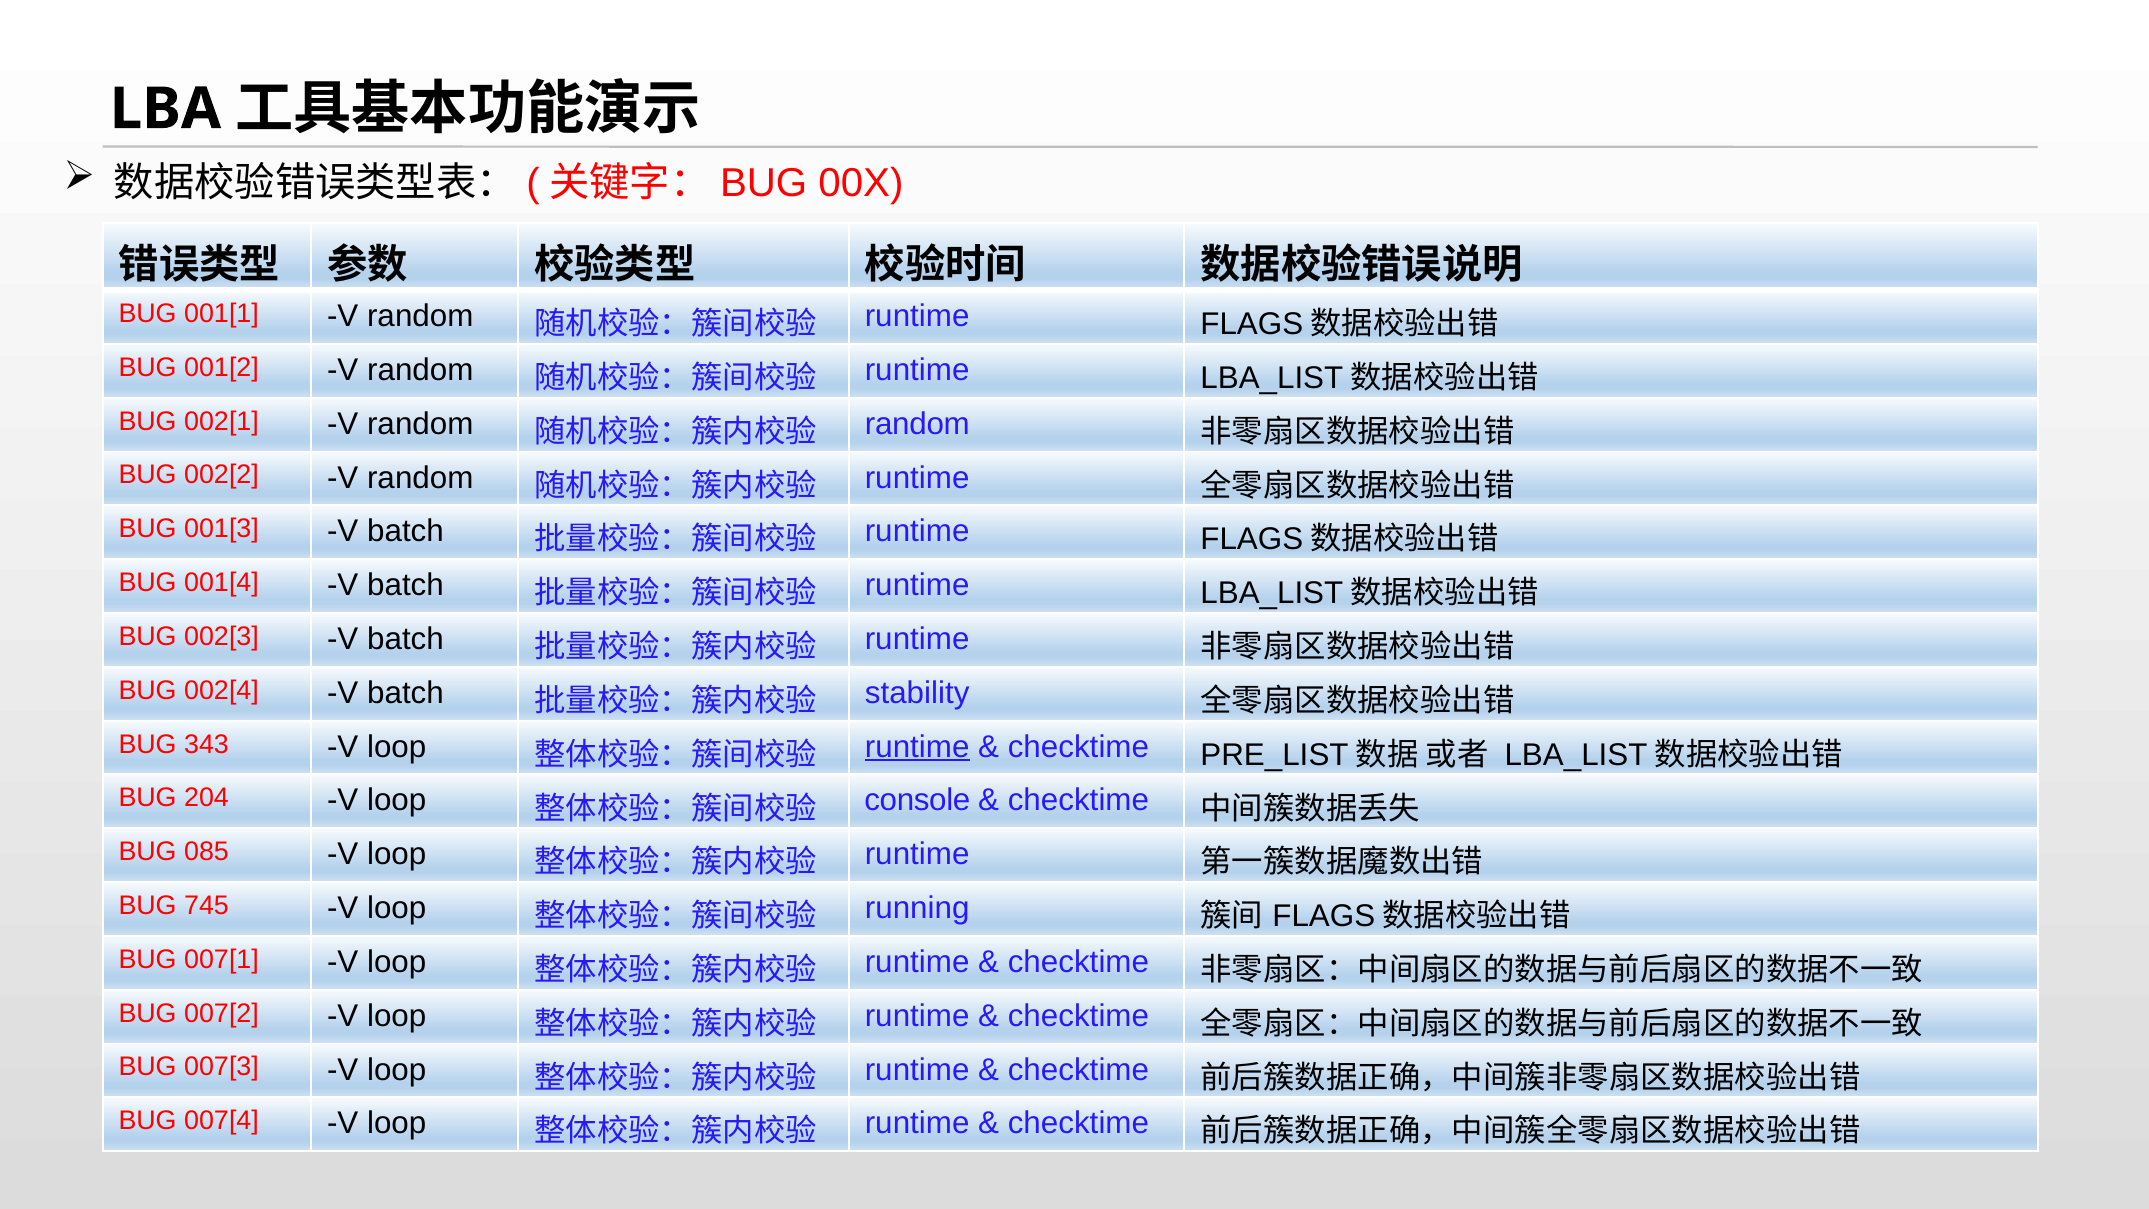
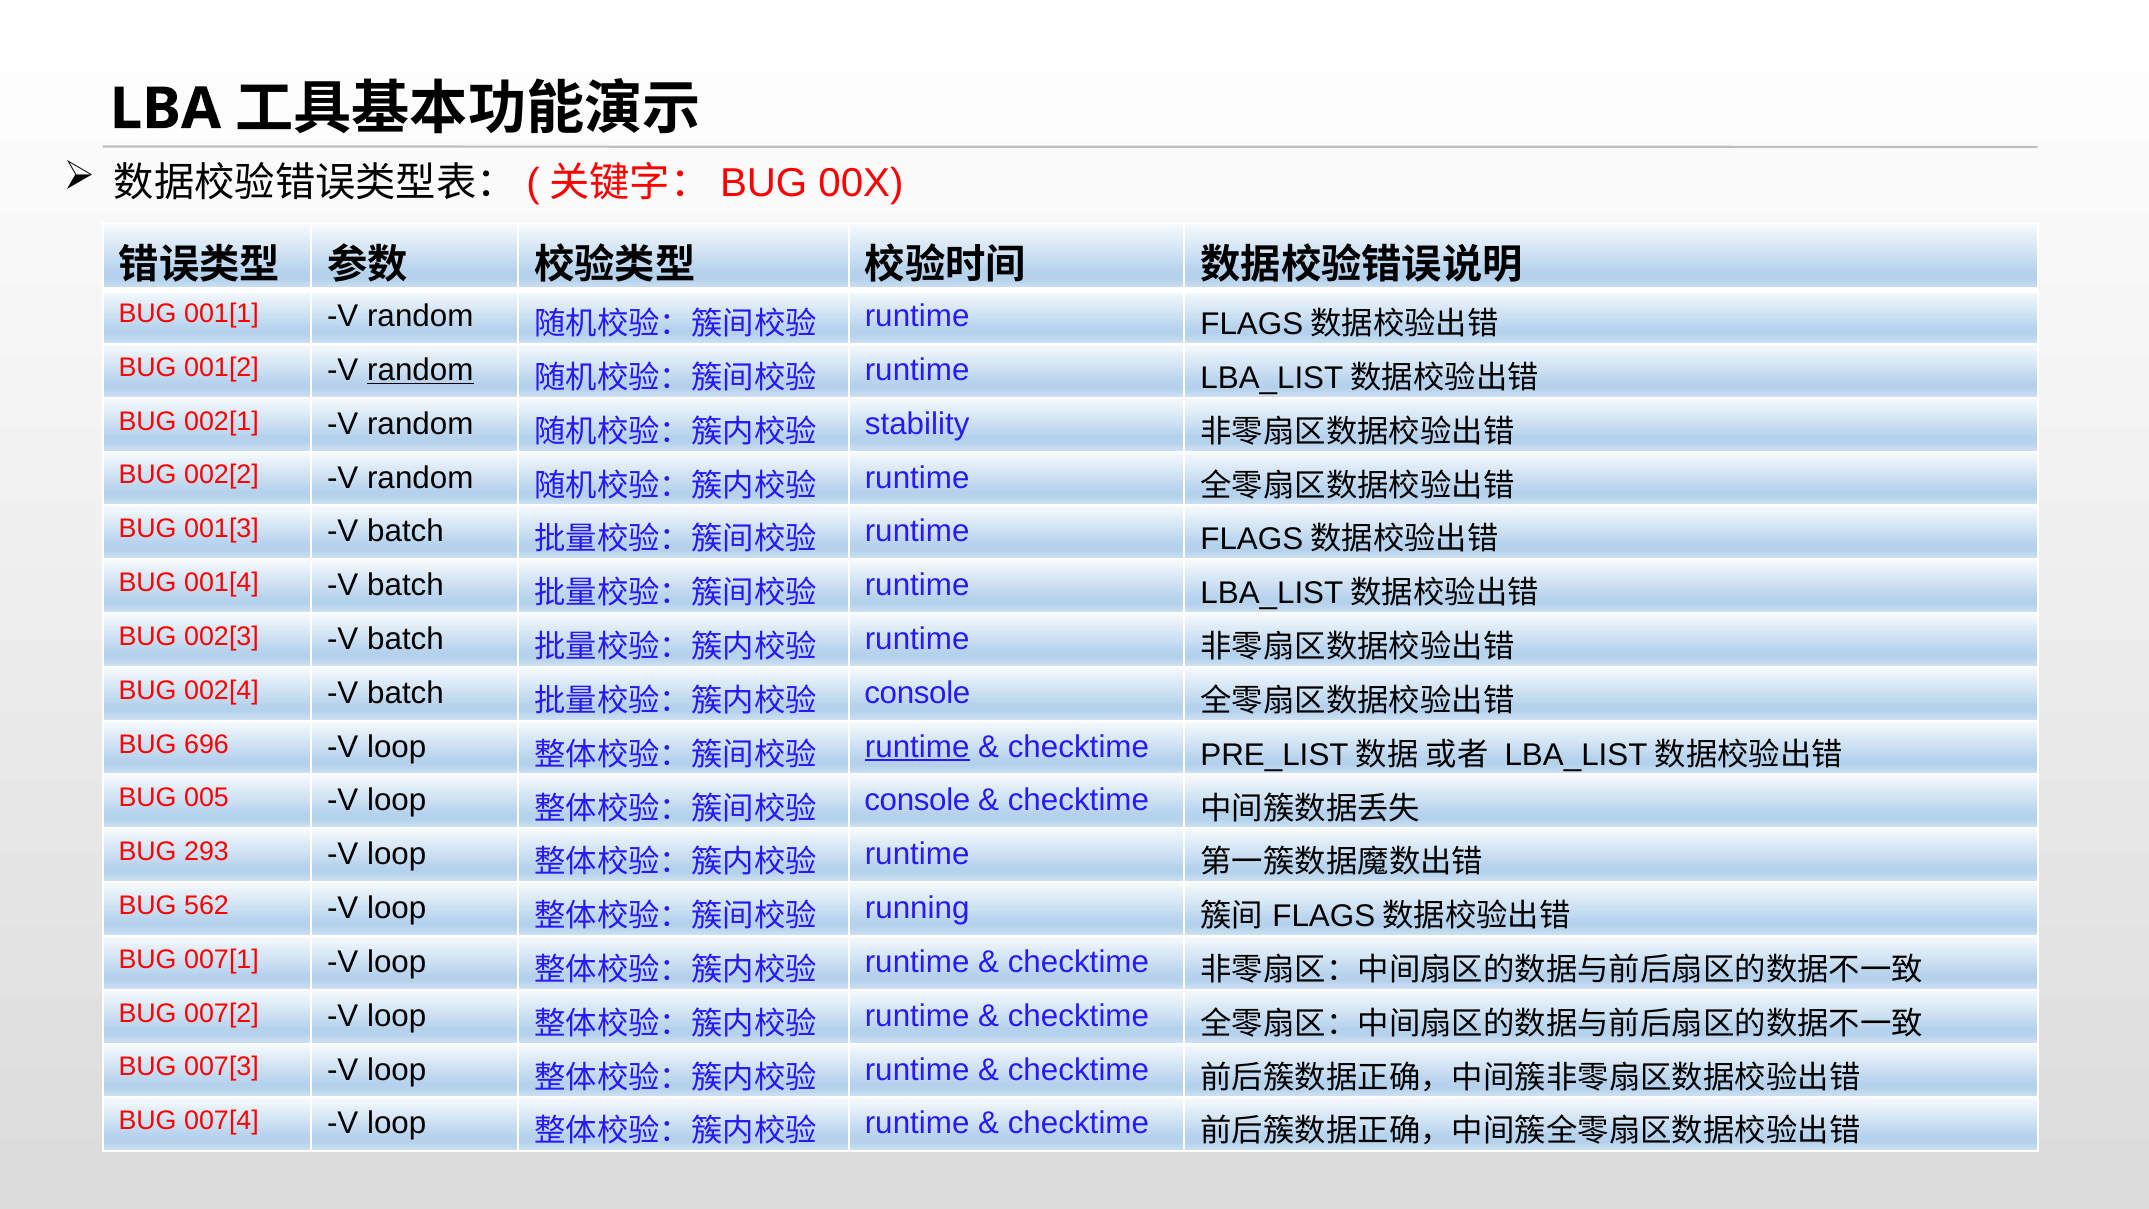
random at (420, 370) underline: none -> present
random at (917, 424): random -> stability
stability at (917, 693): stability -> console
343: 343 -> 696
204: 204 -> 005
085: 085 -> 293
745: 745 -> 562
